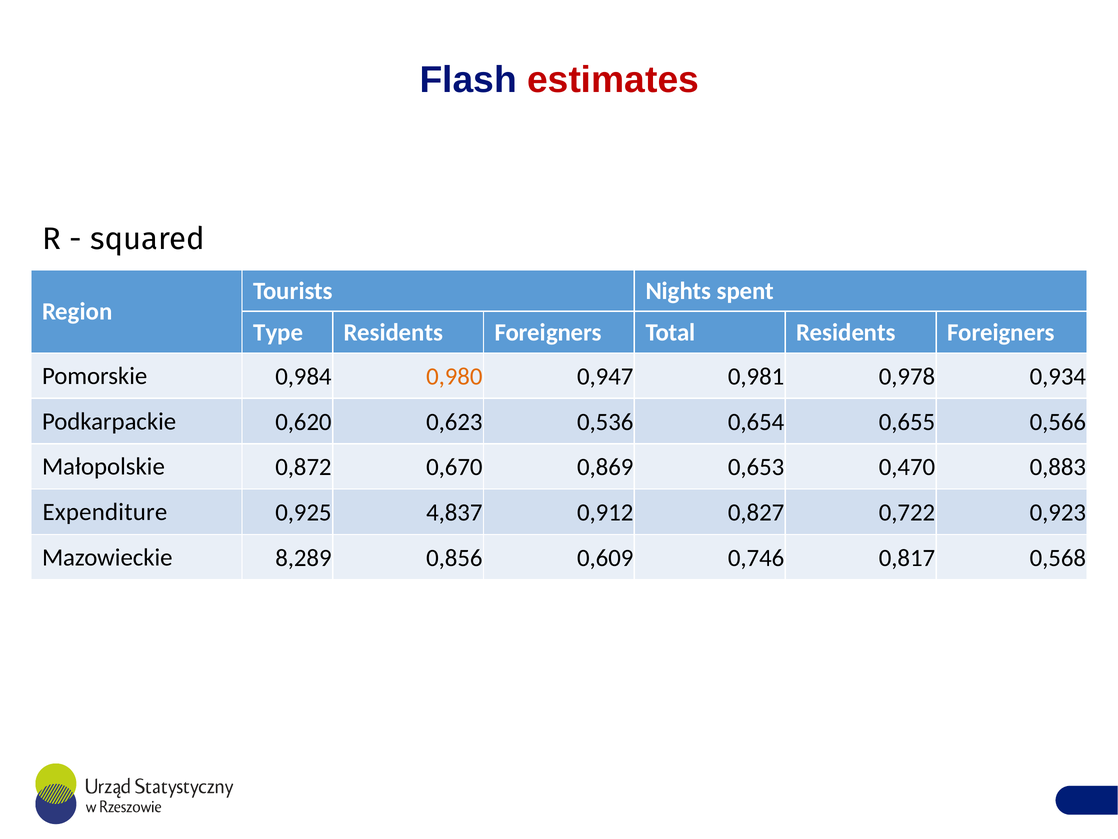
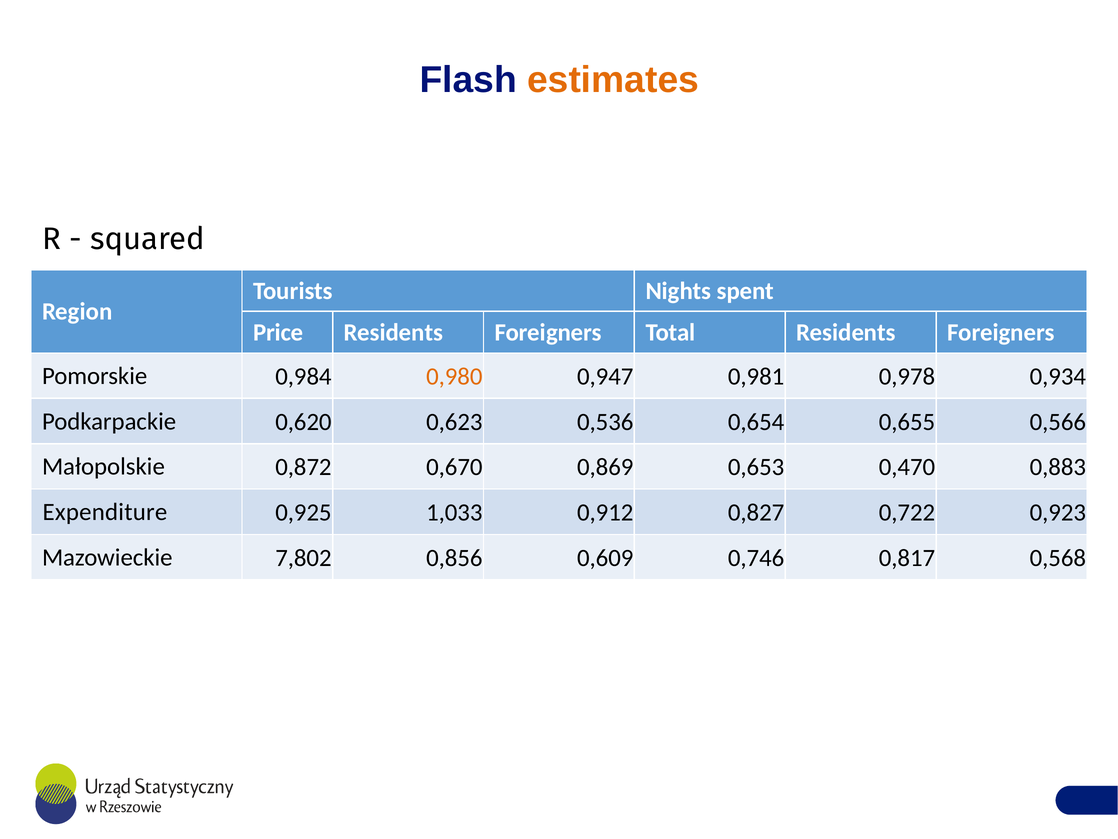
estimates colour: red -> orange
Type: Type -> Price
4,837: 4,837 -> 1,033
8,289: 8,289 -> 7,802
